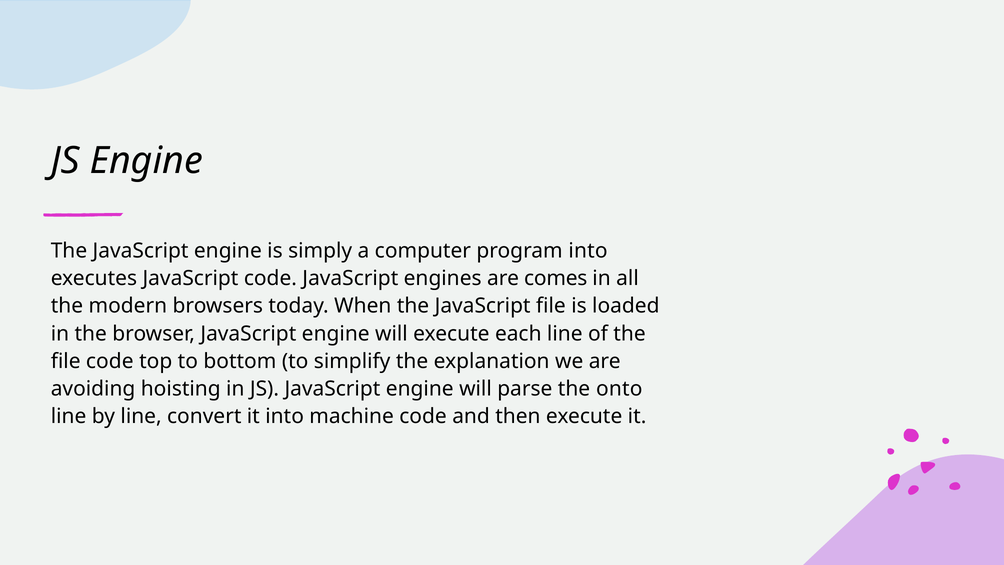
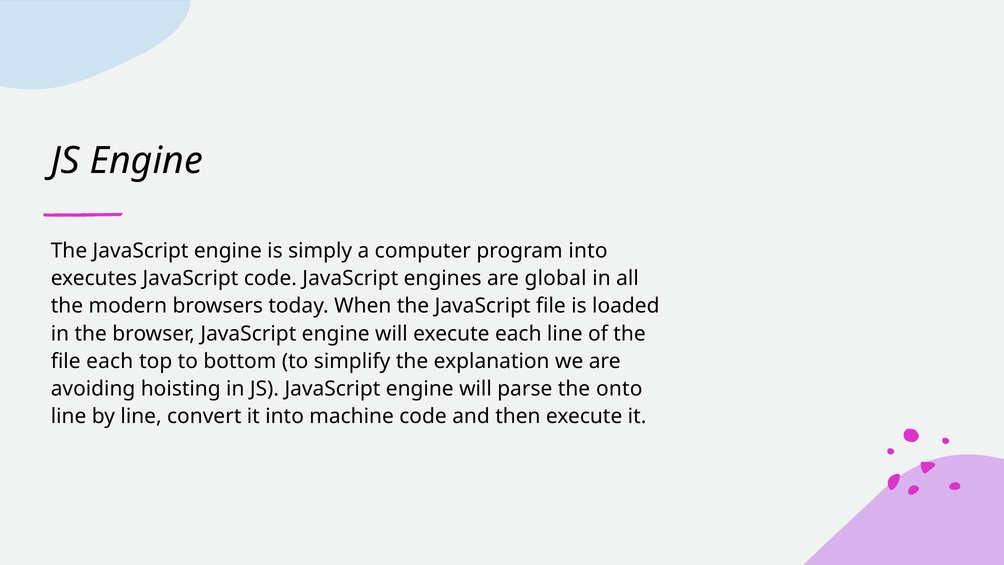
comes: comes -> global
file code: code -> each
